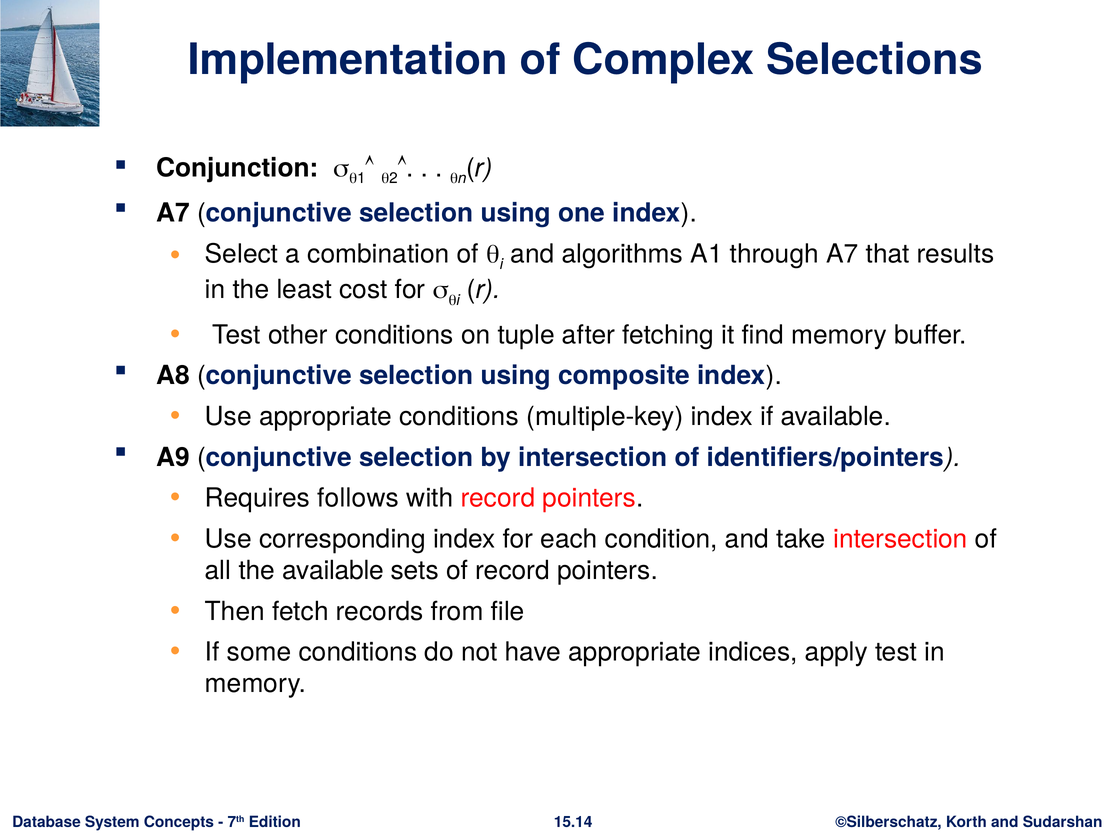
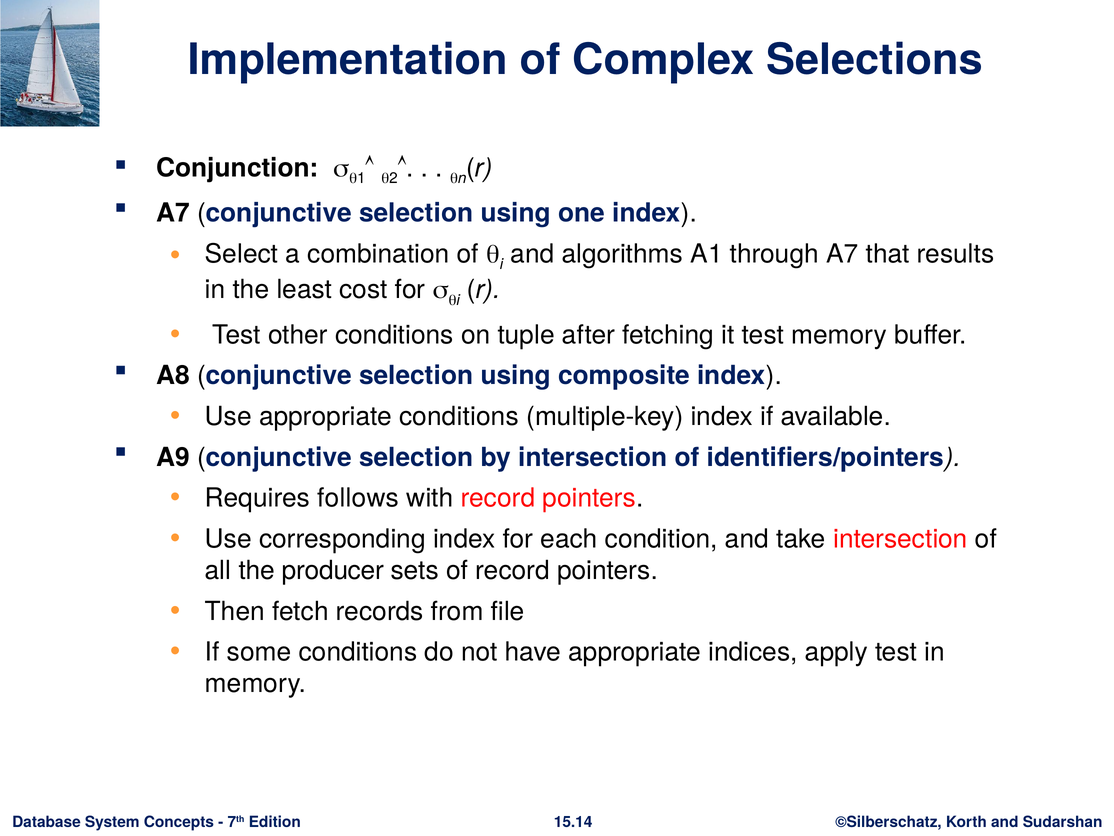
it find: find -> test
the available: available -> producer
